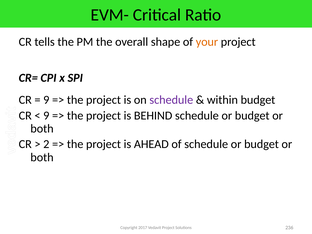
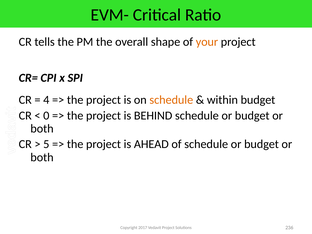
9 at (46, 100): 9 -> 4
schedule at (171, 100) colour: purple -> orange
9 at (46, 116): 9 -> 0
2: 2 -> 5
